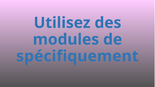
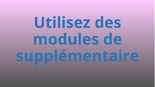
spécifiquement: spécifiquement -> supplémentaire
